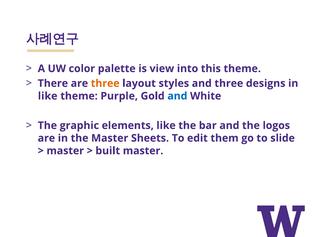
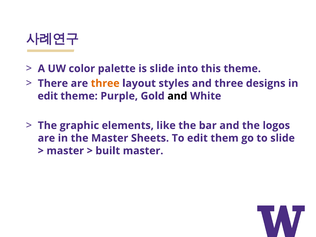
is view: view -> slide
like at (48, 96): like -> edit
and at (177, 96) colour: blue -> black
